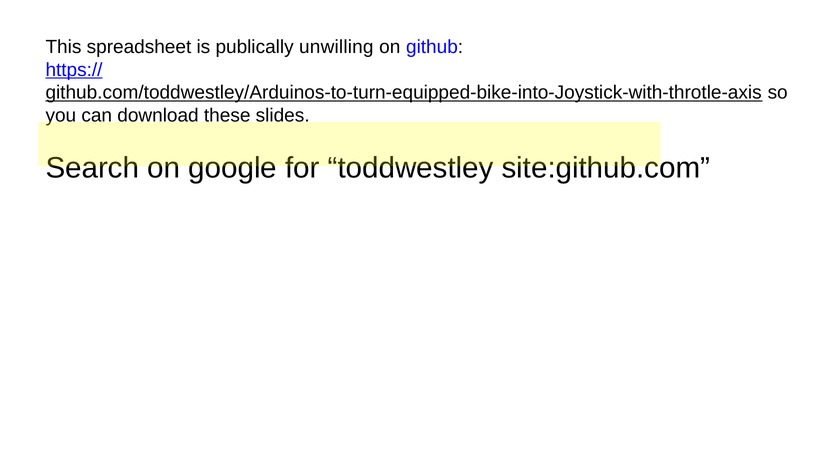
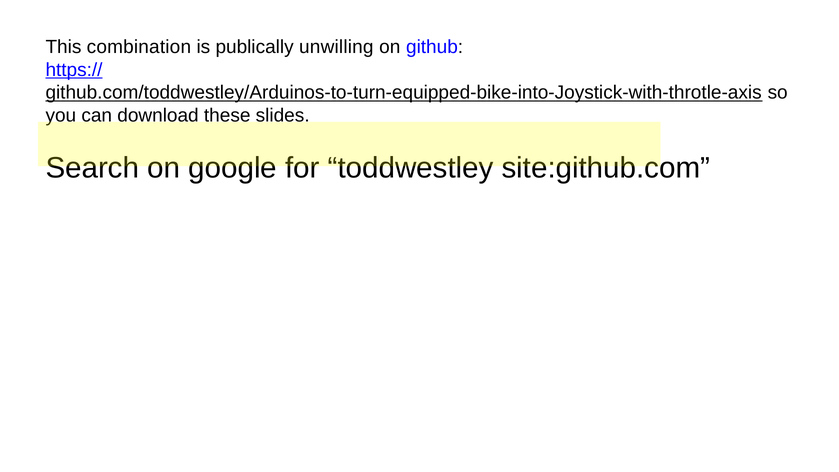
spreadsheet: spreadsheet -> combination
